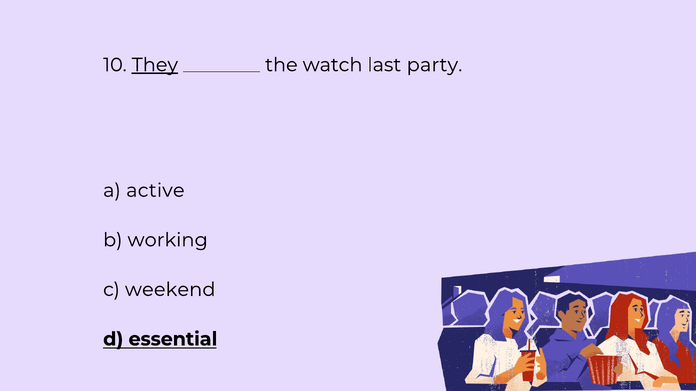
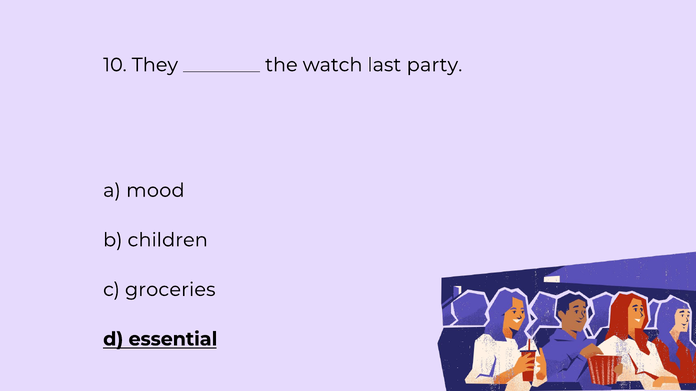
They underline: present -> none
active: active -> mood
working: working -> children
weekend: weekend -> groceries
